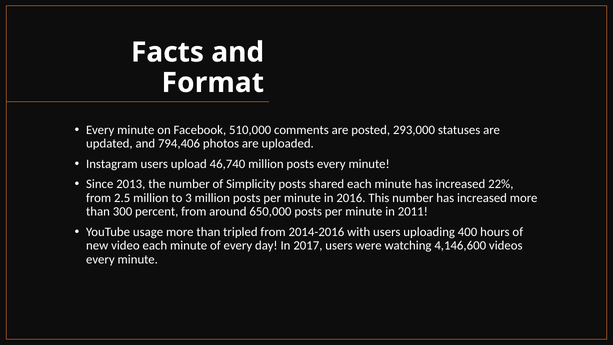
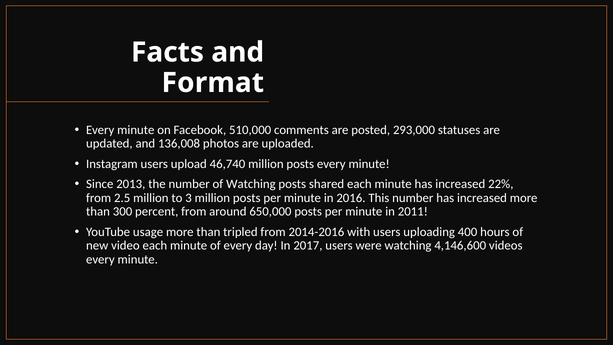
794,406: 794,406 -> 136,008
of Simplicity: Simplicity -> Watching
